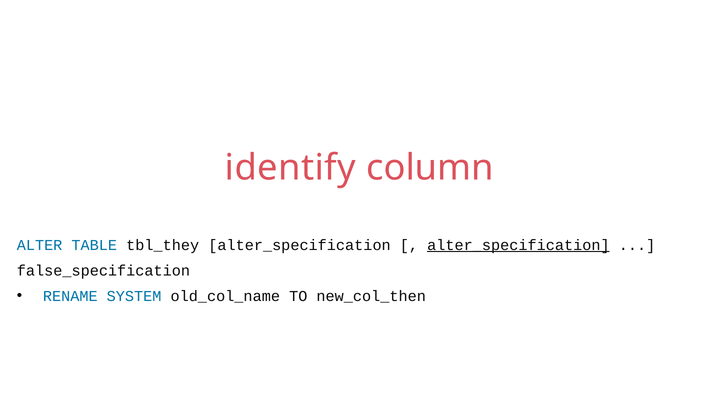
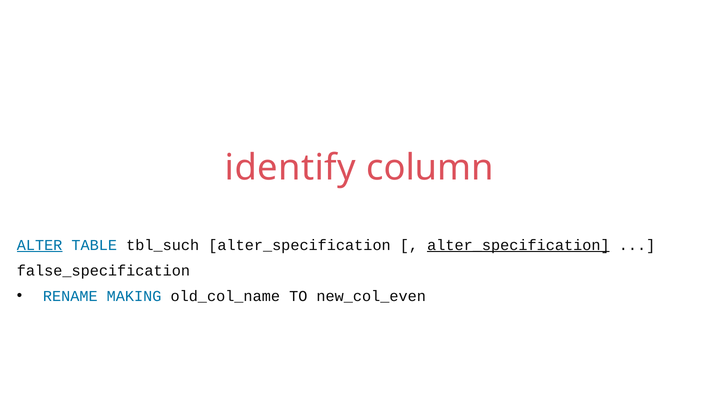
ALTER underline: none -> present
tbl_they: tbl_they -> tbl_such
SYSTEM: SYSTEM -> MAKING
new_col_then: new_col_then -> new_col_even
